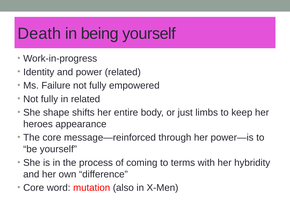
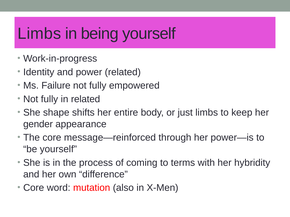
Death at (39, 34): Death -> Limbs
heroes: heroes -> gender
